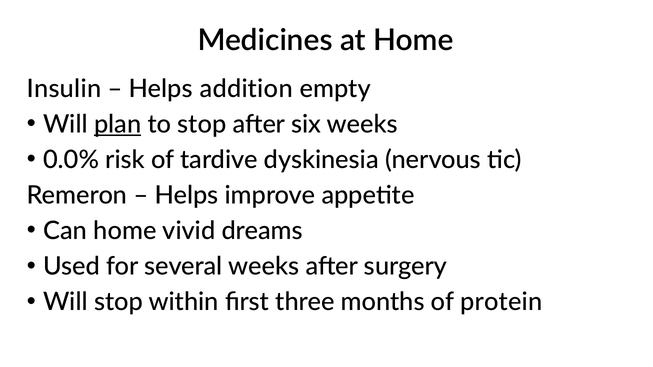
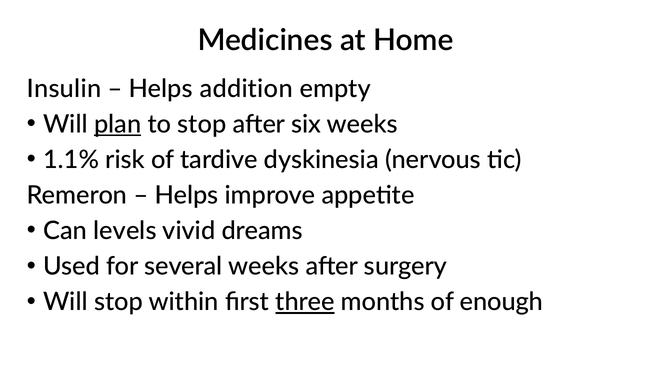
0.0%: 0.0% -> 1.1%
Can home: home -> levels
three underline: none -> present
protein: protein -> enough
